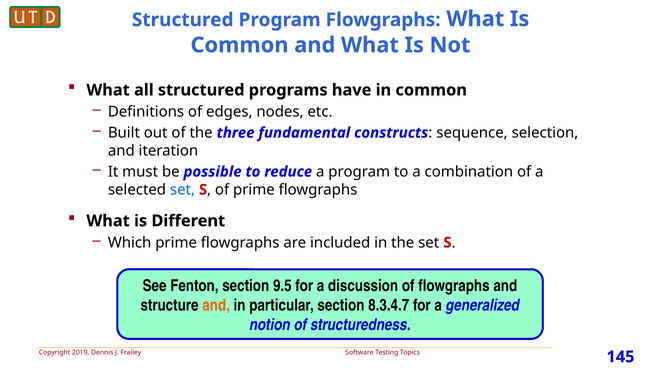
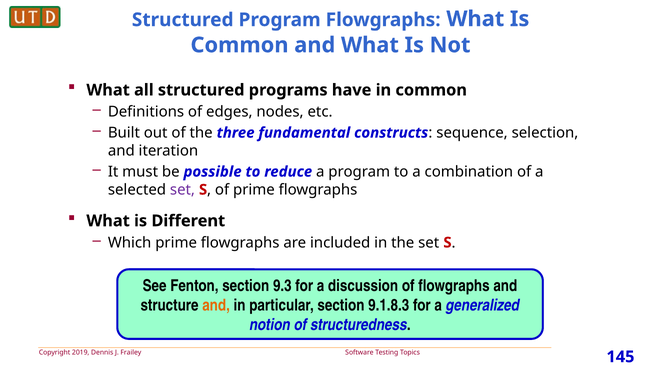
set at (182, 190) colour: blue -> purple
9.5: 9.5 -> 9.3
8.3.4.7: 8.3.4.7 -> 9.1.8.3
